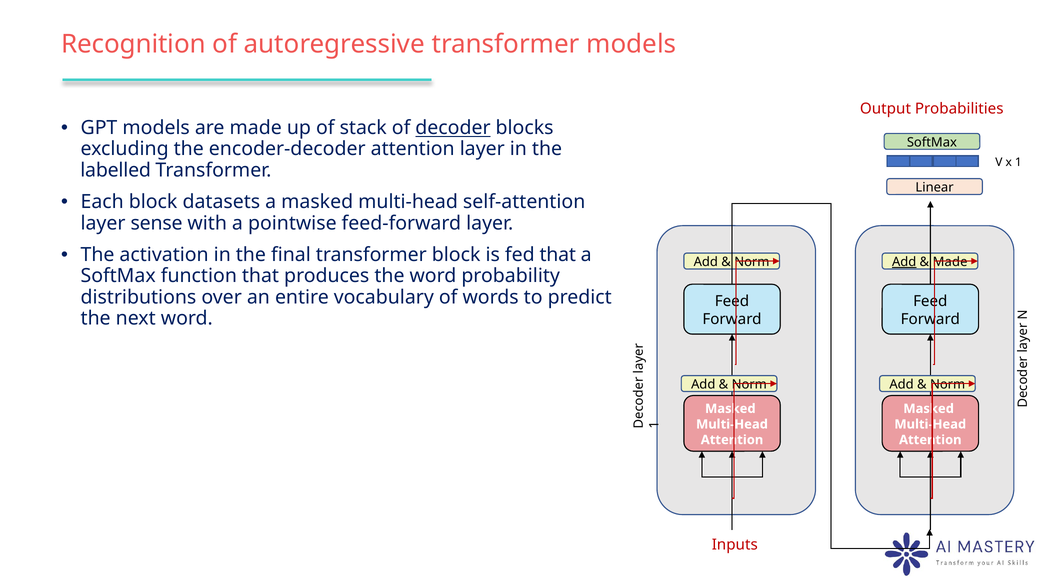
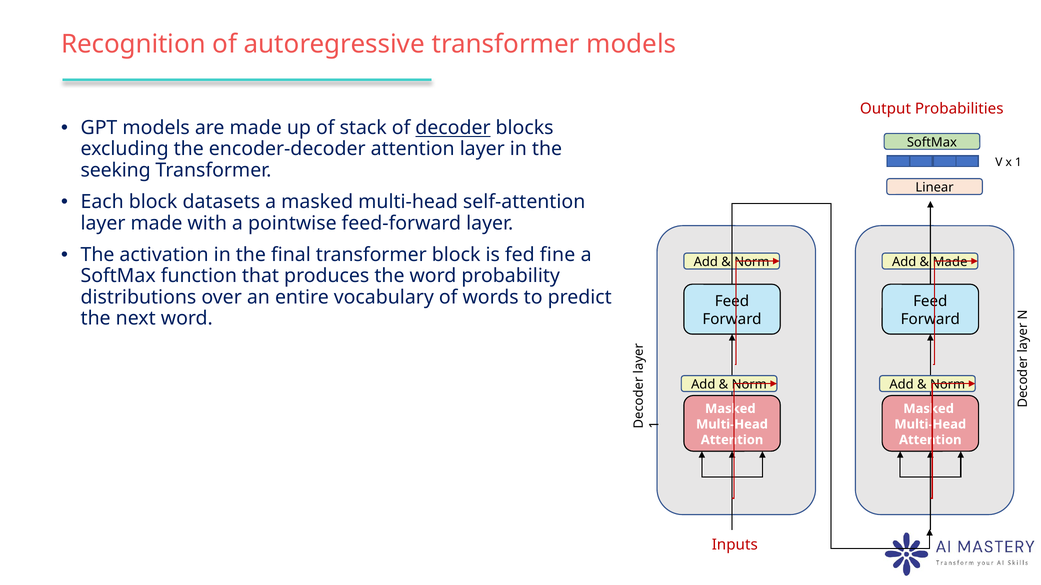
labelled: labelled -> seeking
layer sense: sense -> made
fed that: that -> fine
Add at (904, 262) underline: present -> none
